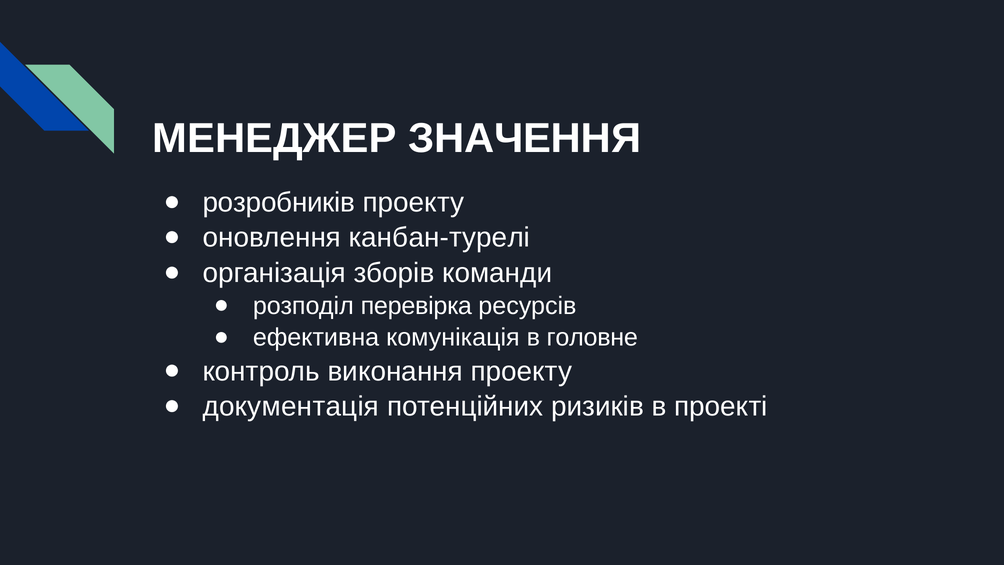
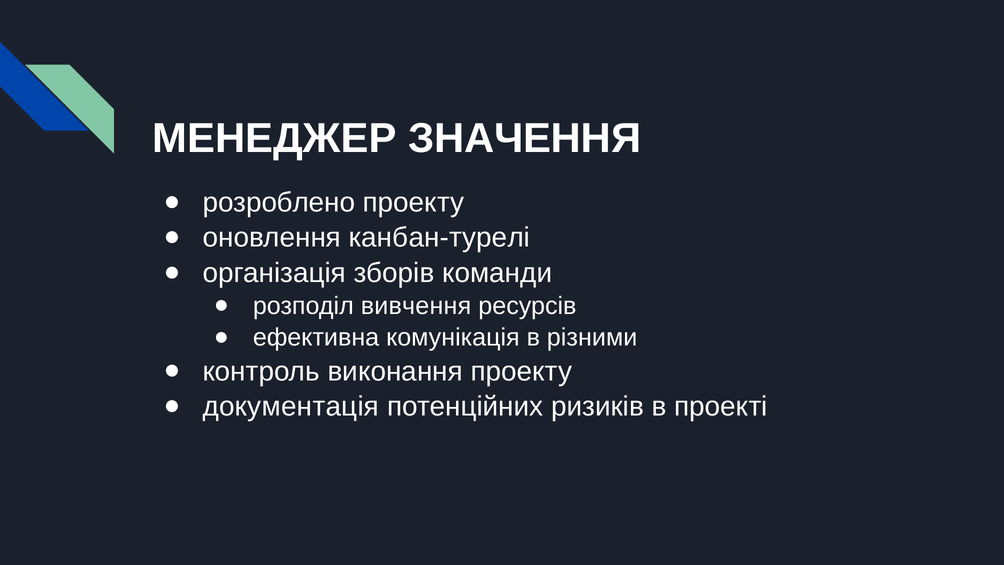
розробників: розробників -> розроблено
перевірка: перевірка -> вивчення
головне: головне -> різними
